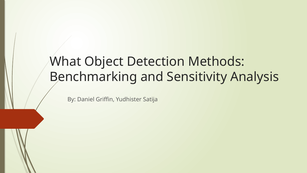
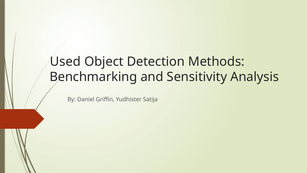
What: What -> Used
